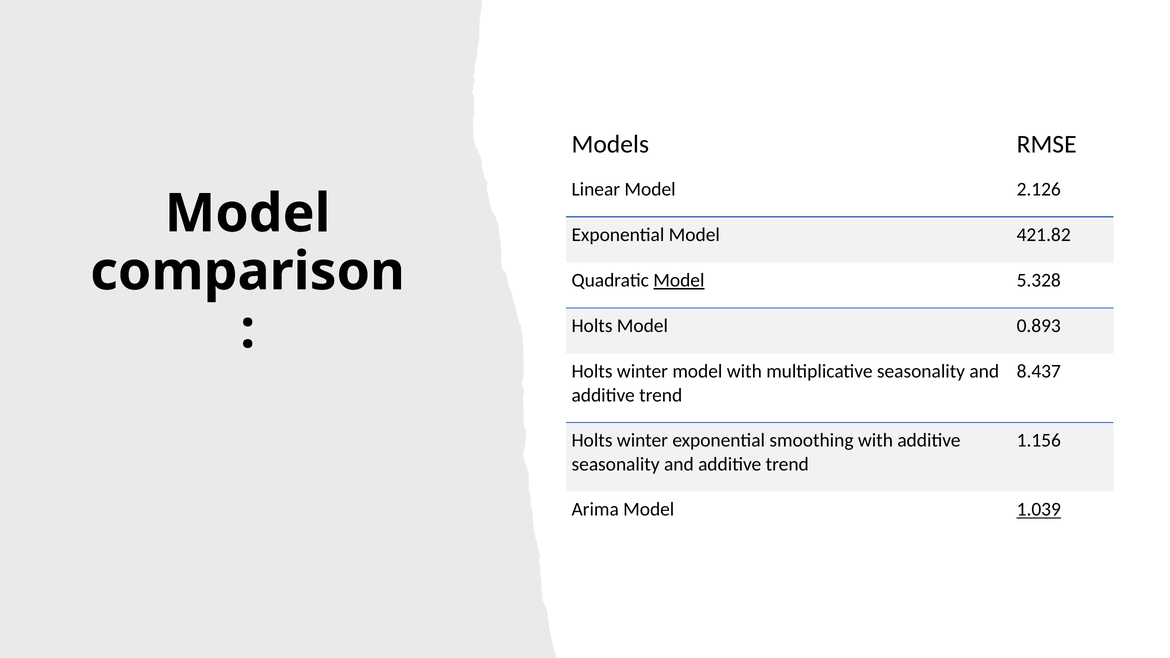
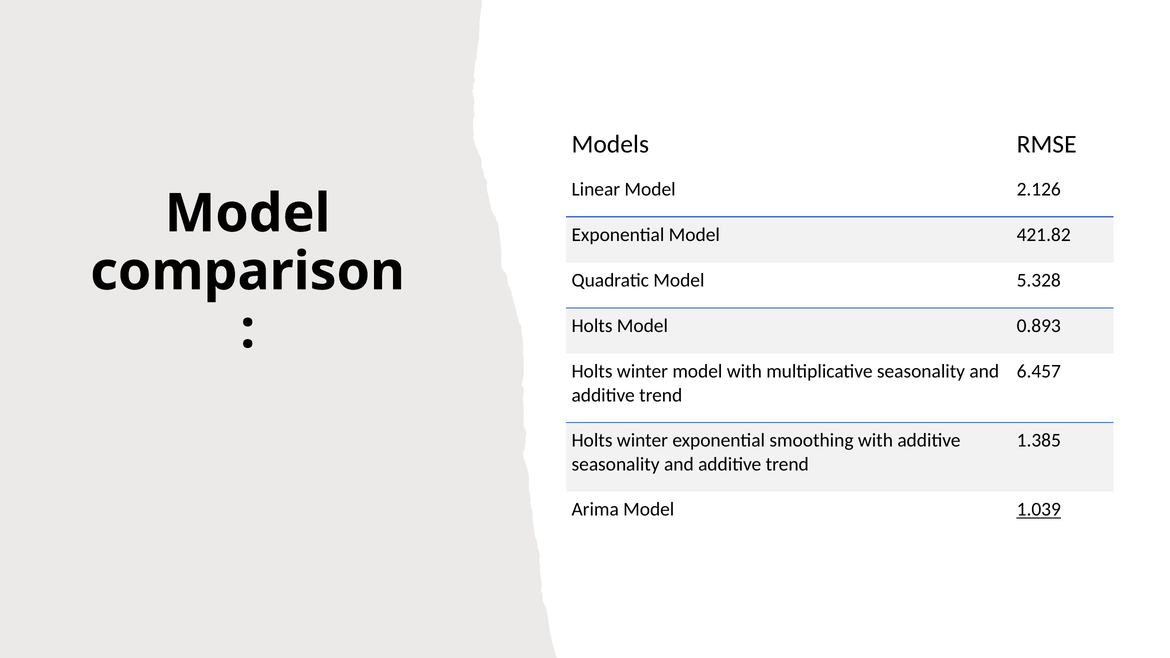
Model at (679, 280) underline: present -> none
8.437: 8.437 -> 6.457
1.156: 1.156 -> 1.385
